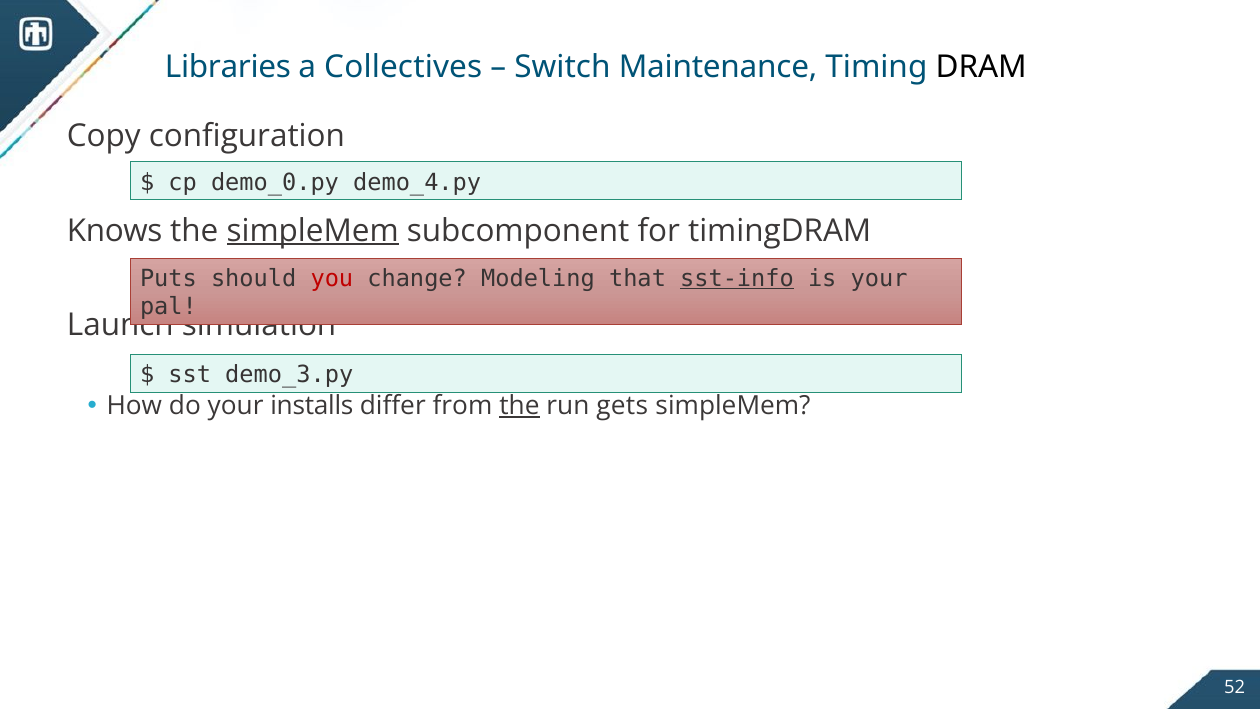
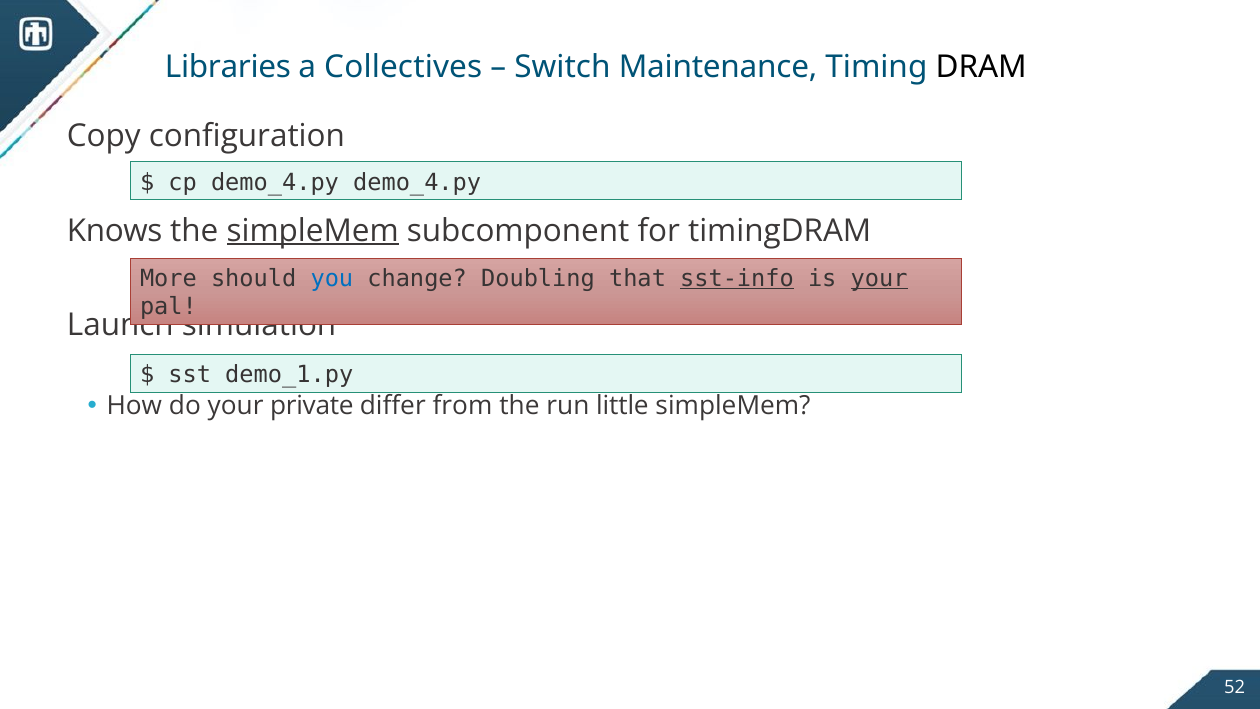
cp demo_0.py: demo_0.py -> demo_4.py
Puts: Puts -> More
you colour: red -> blue
Modeling: Modeling -> Doubling
your at (879, 278) underline: none -> present
demo_3.py: demo_3.py -> demo_1.py
installs: installs -> private
the at (519, 406) underline: present -> none
gets: gets -> little
